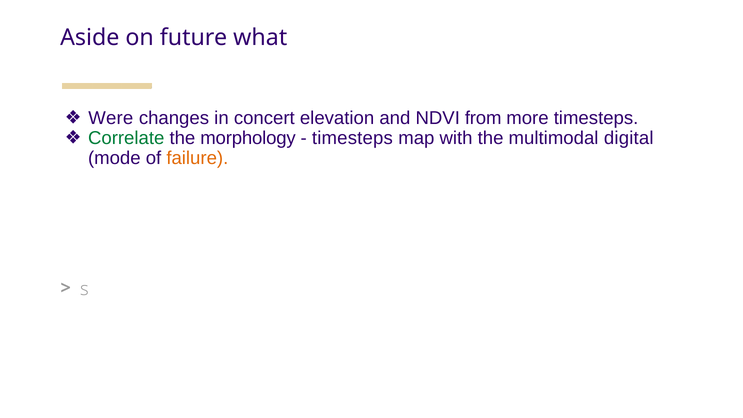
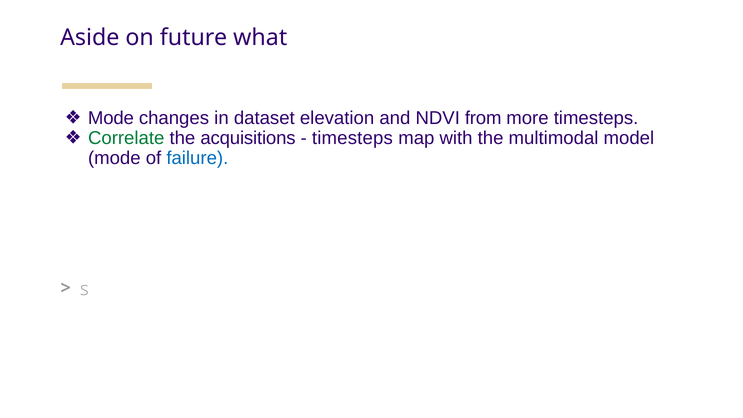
Were at (111, 118): Were -> Mode
concert: concert -> dataset
morphology: morphology -> acquisitions
digital: digital -> model
failure colour: orange -> blue
